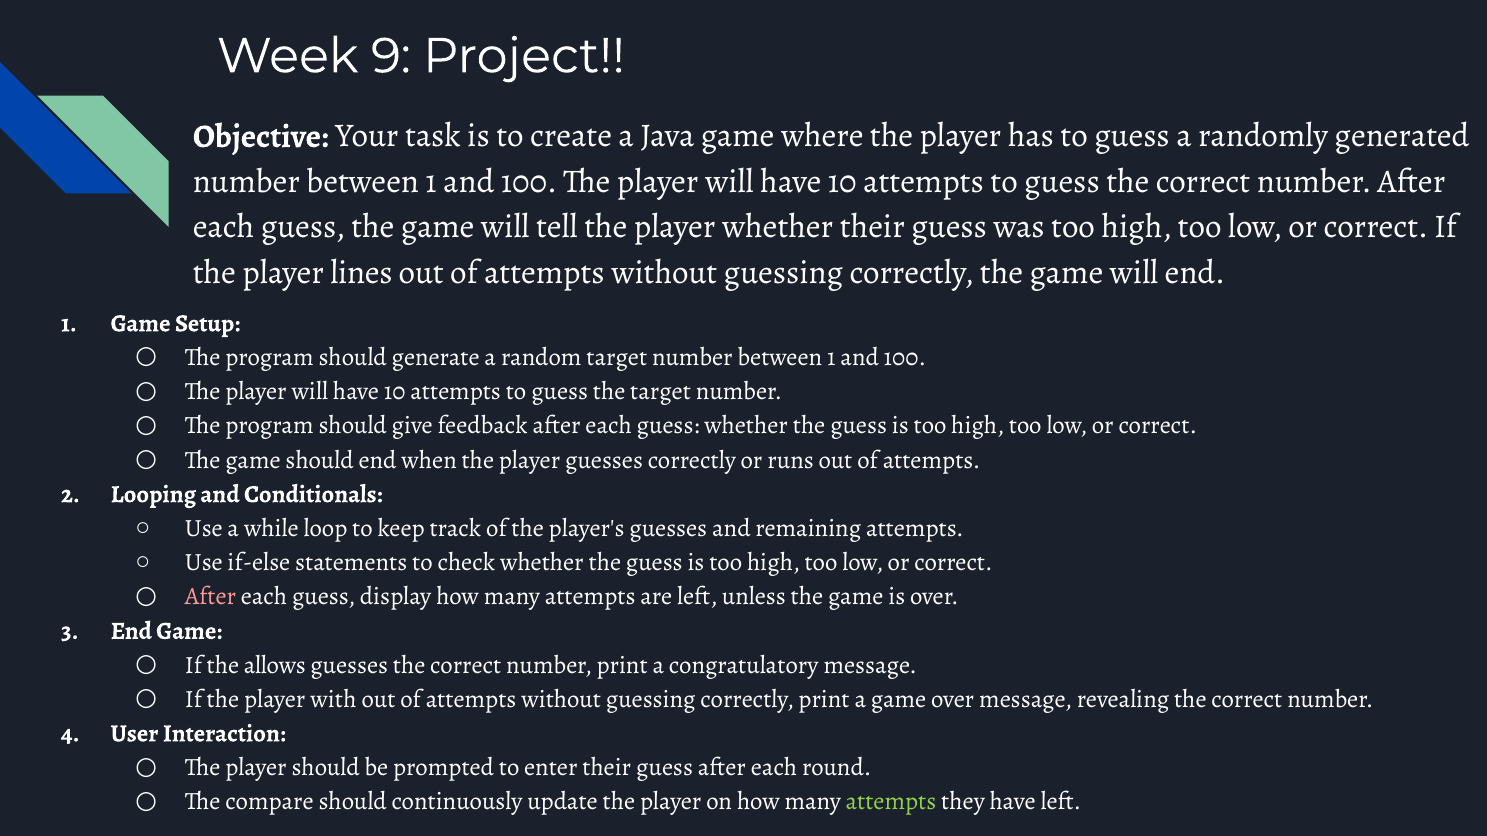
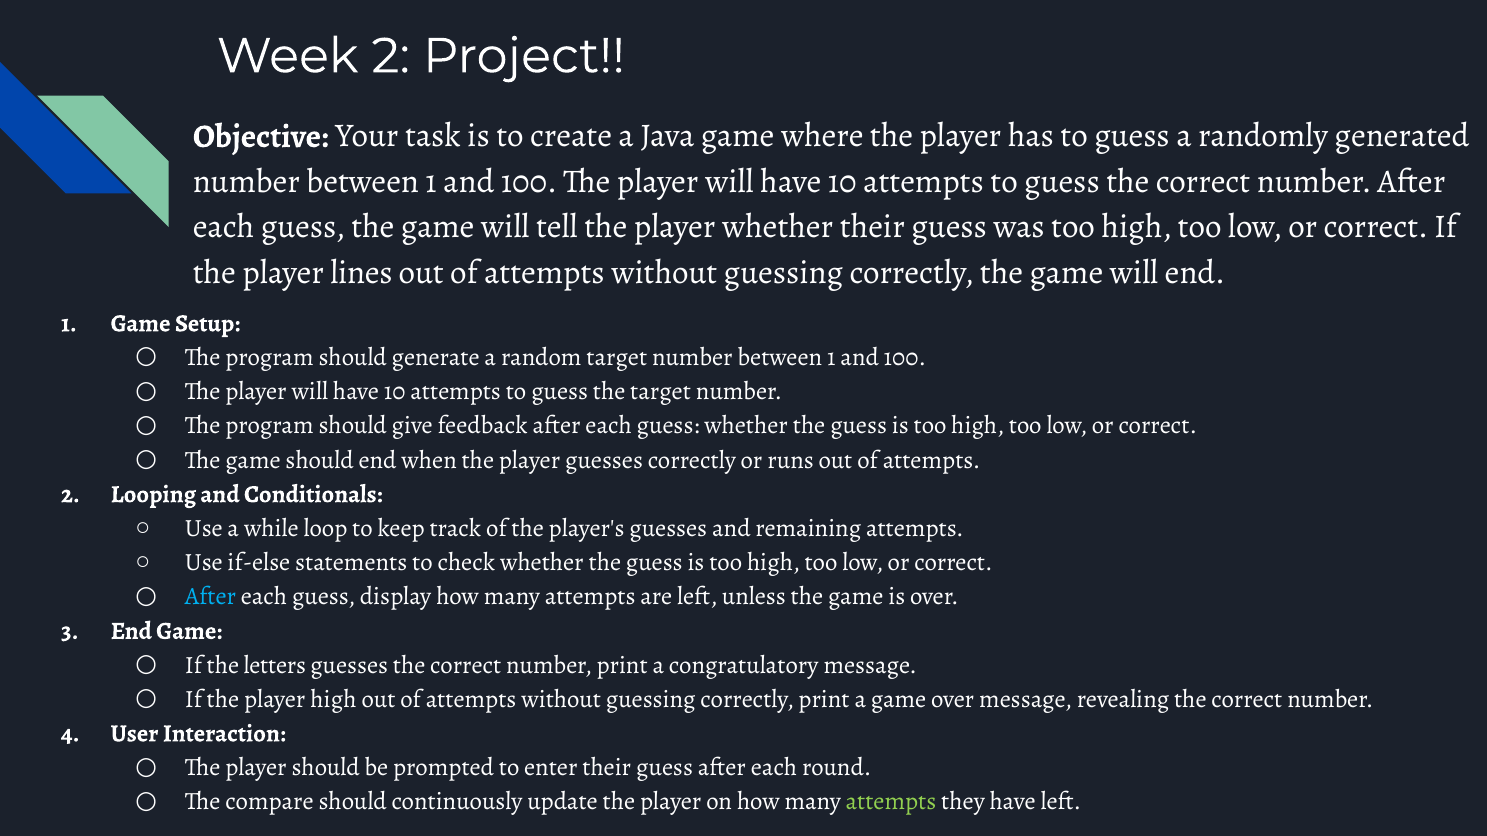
Week 9: 9 -> 2
After at (210, 597) colour: pink -> light blue
allows: allows -> letters
player with: with -> high
